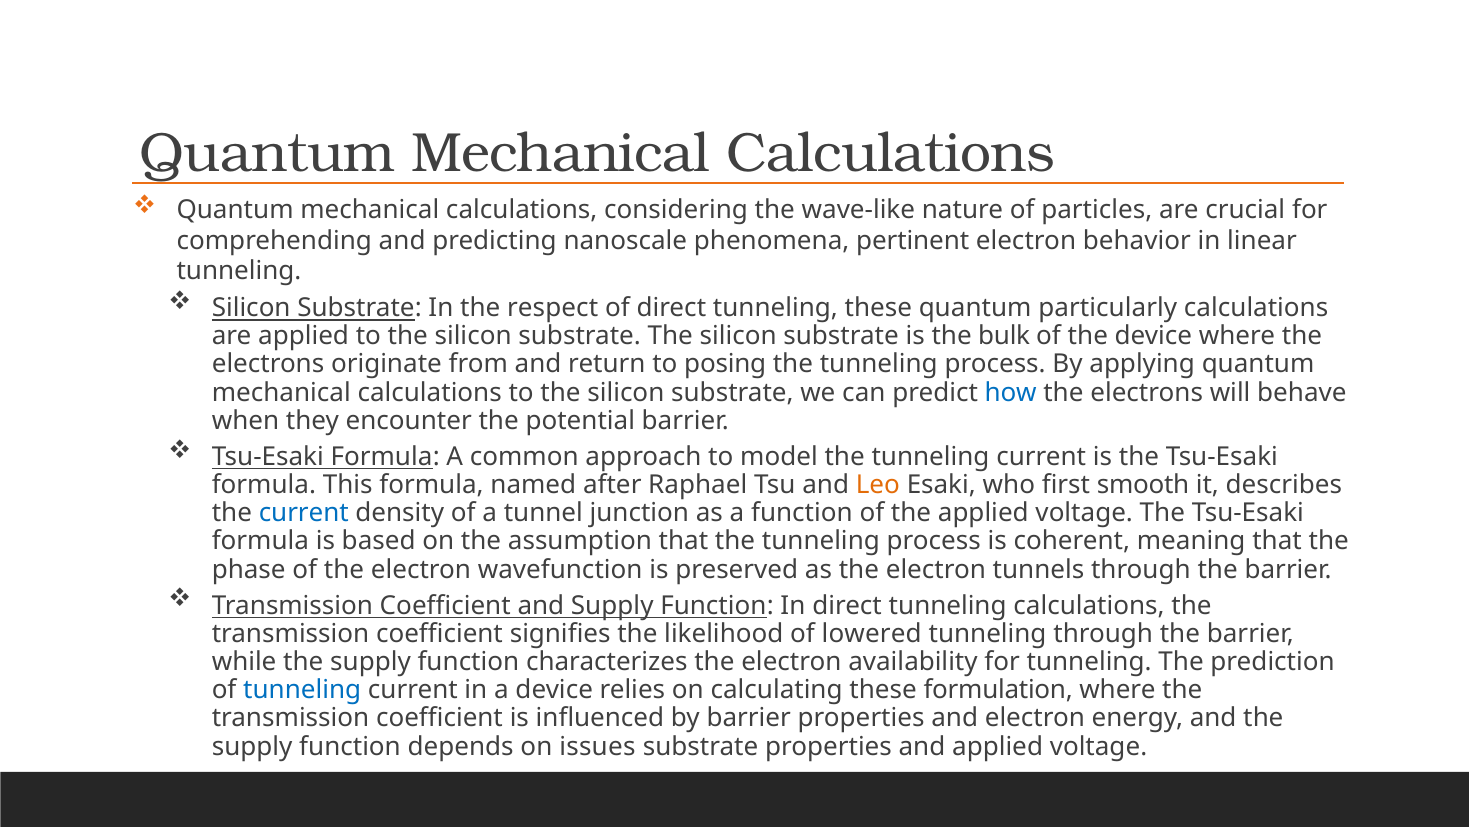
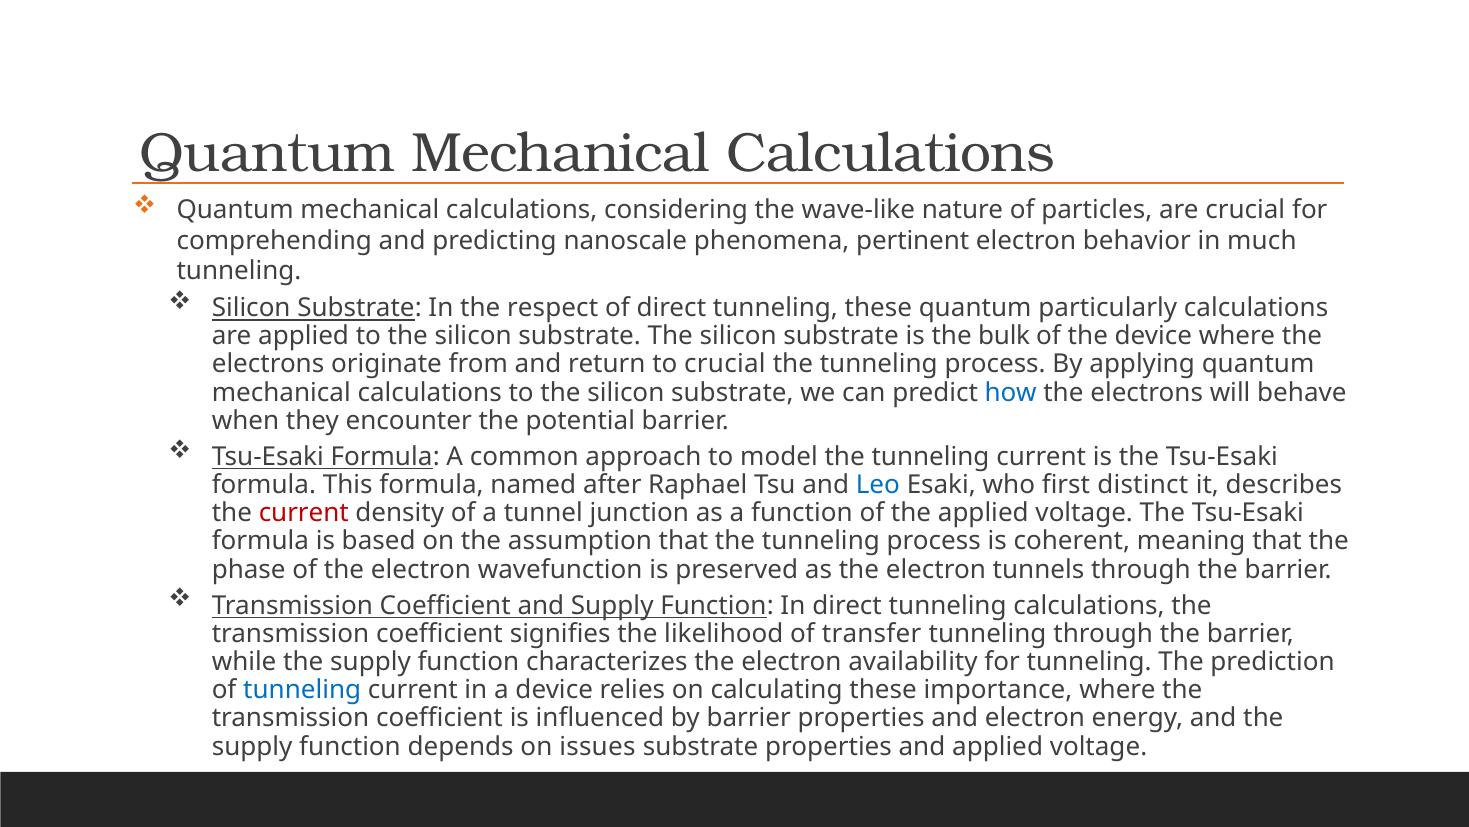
linear: linear -> much
to posing: posing -> crucial
Leo colour: orange -> blue
smooth: smooth -> distinct
current at (304, 513) colour: blue -> red
lowered: lowered -> transfer
formulation: formulation -> importance
